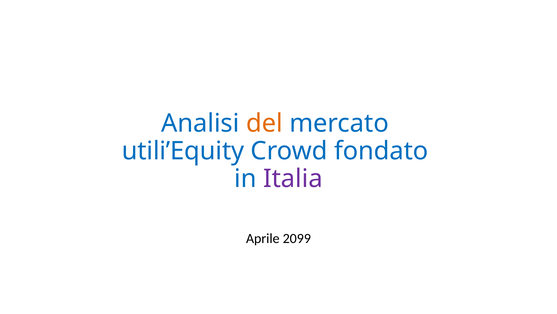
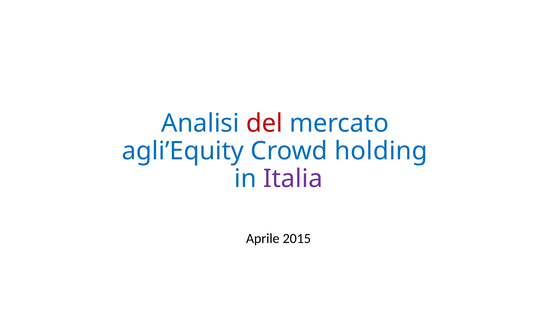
del colour: orange -> red
utili’Equity: utili’Equity -> agli’Equity
fondato: fondato -> holding
2099: 2099 -> 2015
